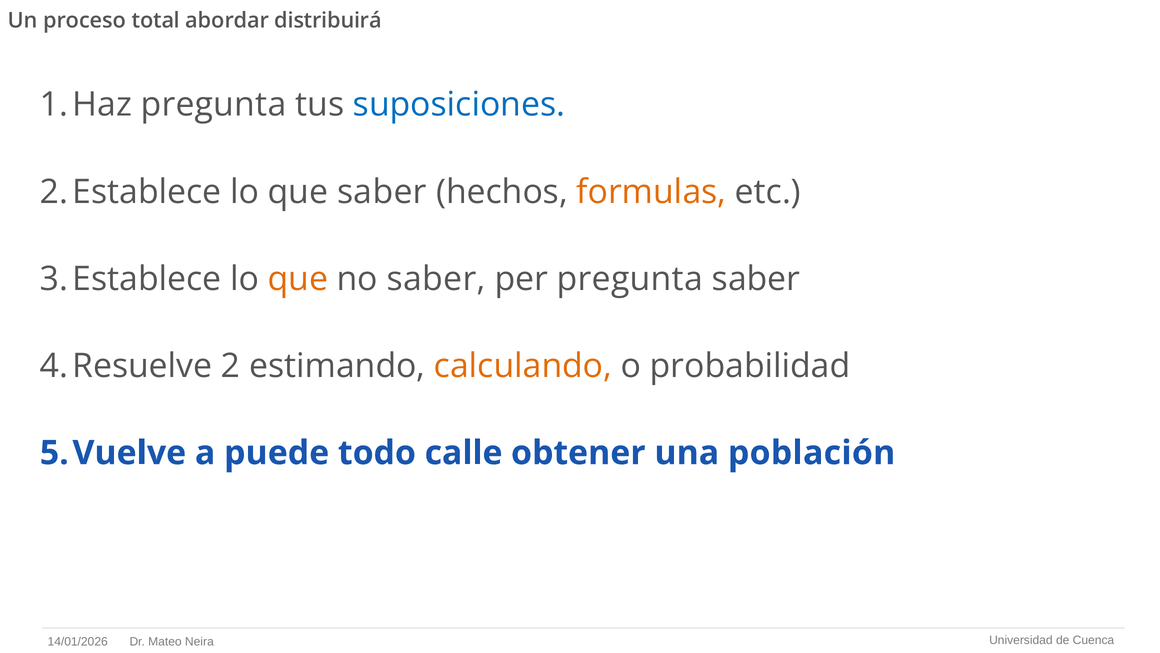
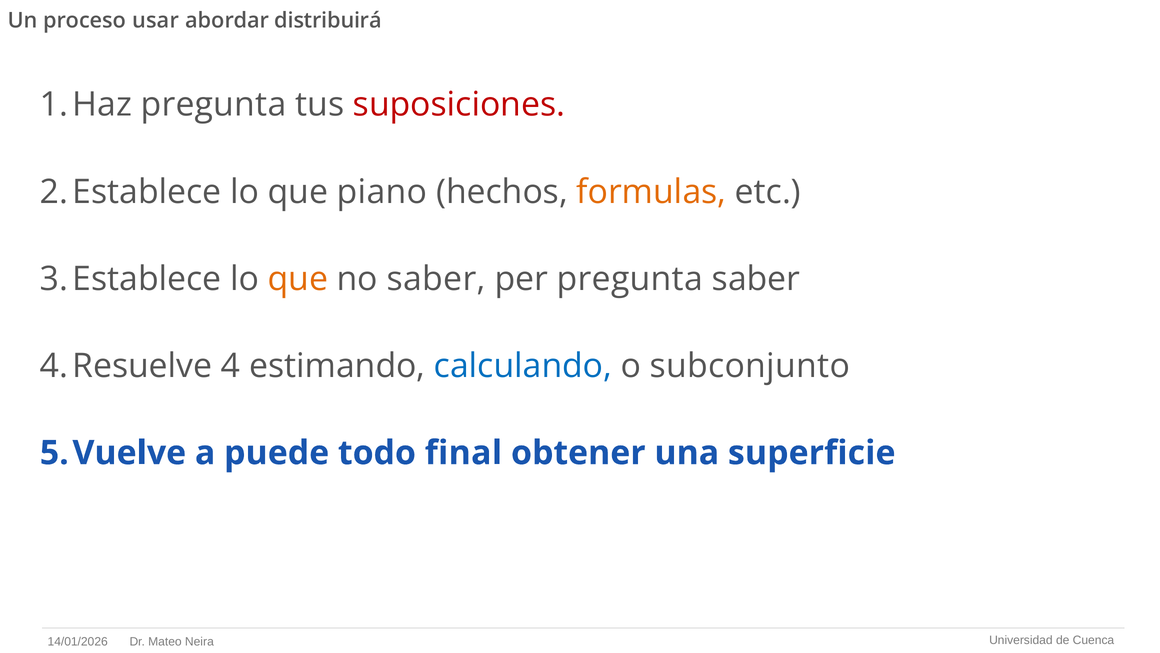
total: total -> usar
suposiciones colour: blue -> red
que saber: saber -> piano
2: 2 -> 4
calculando colour: orange -> blue
probabilidad: probabilidad -> subconjunto
calle: calle -> final
población: población -> superficie
